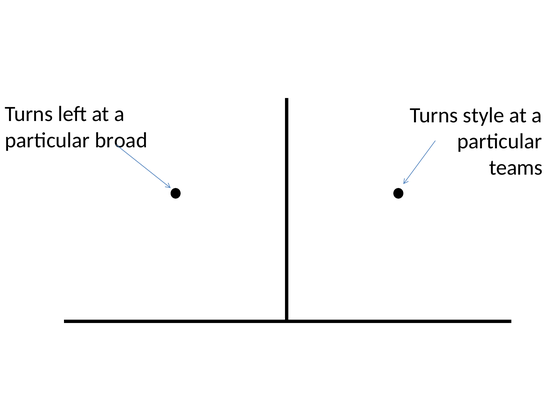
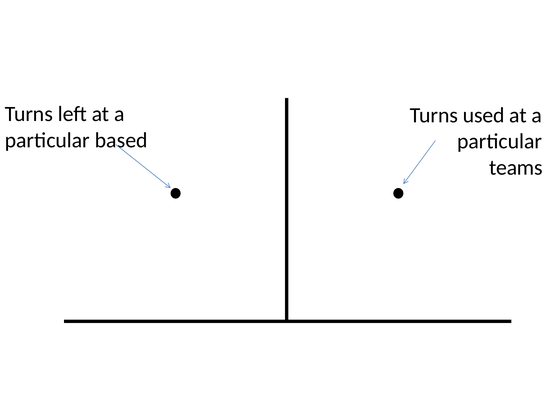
style: style -> used
broad: broad -> based
